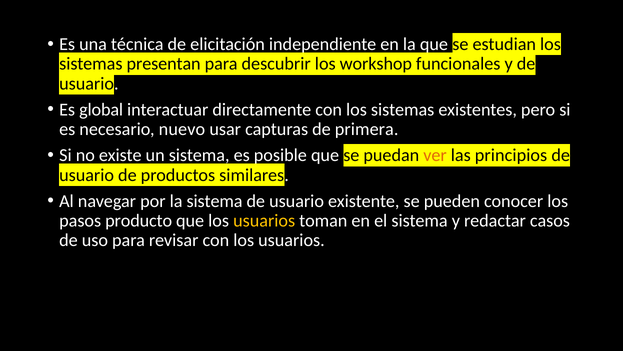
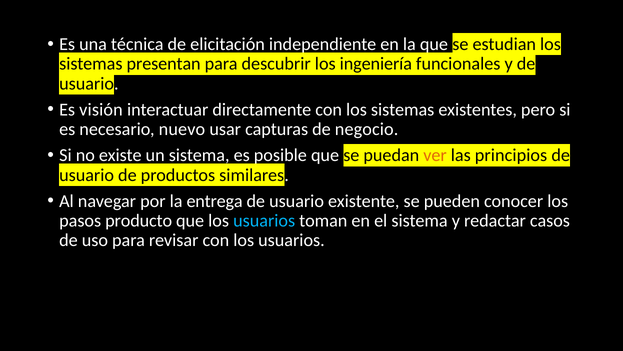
workshop: workshop -> ingeniería
global: global -> visión
primera: primera -> negocio
la sistema: sistema -> entrega
usuarios at (264, 220) colour: yellow -> light blue
